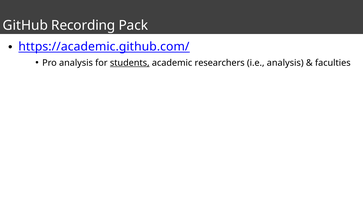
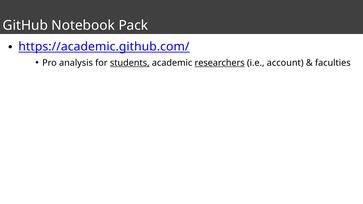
Recording: Recording -> Notebook
researchers underline: none -> present
i.e analysis: analysis -> account
